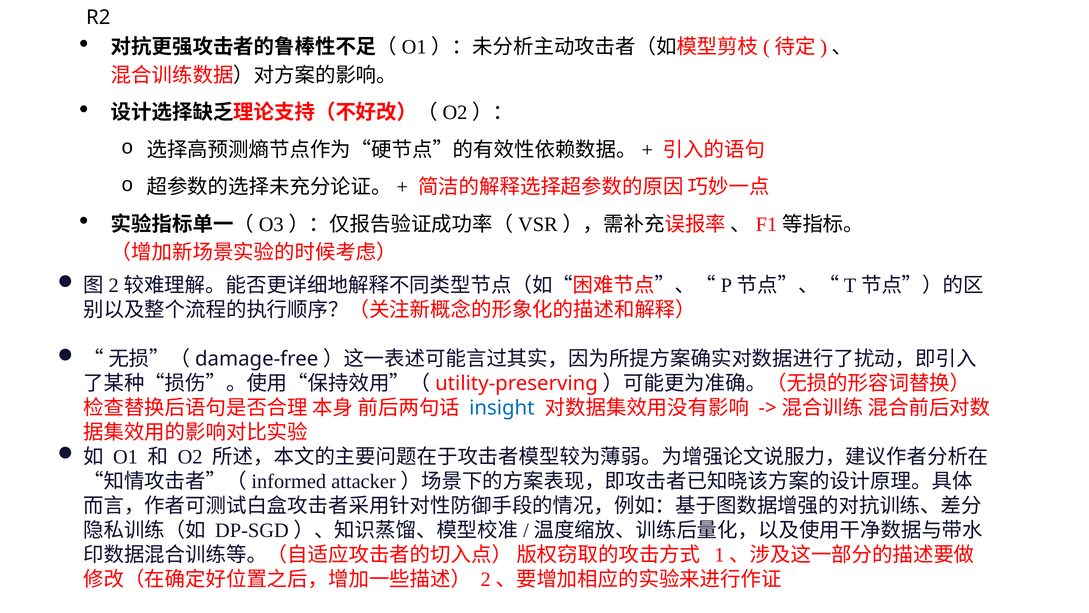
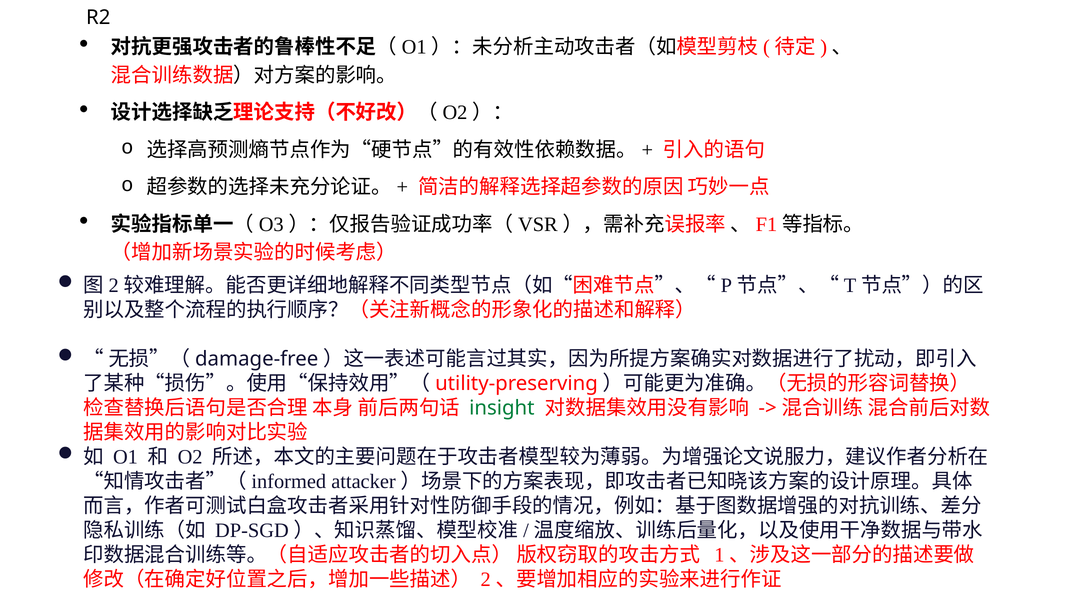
insight colour: blue -> green
